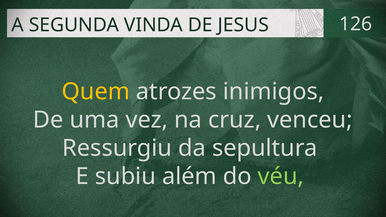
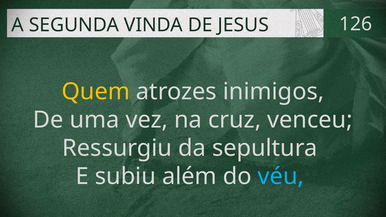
véu colour: light green -> light blue
